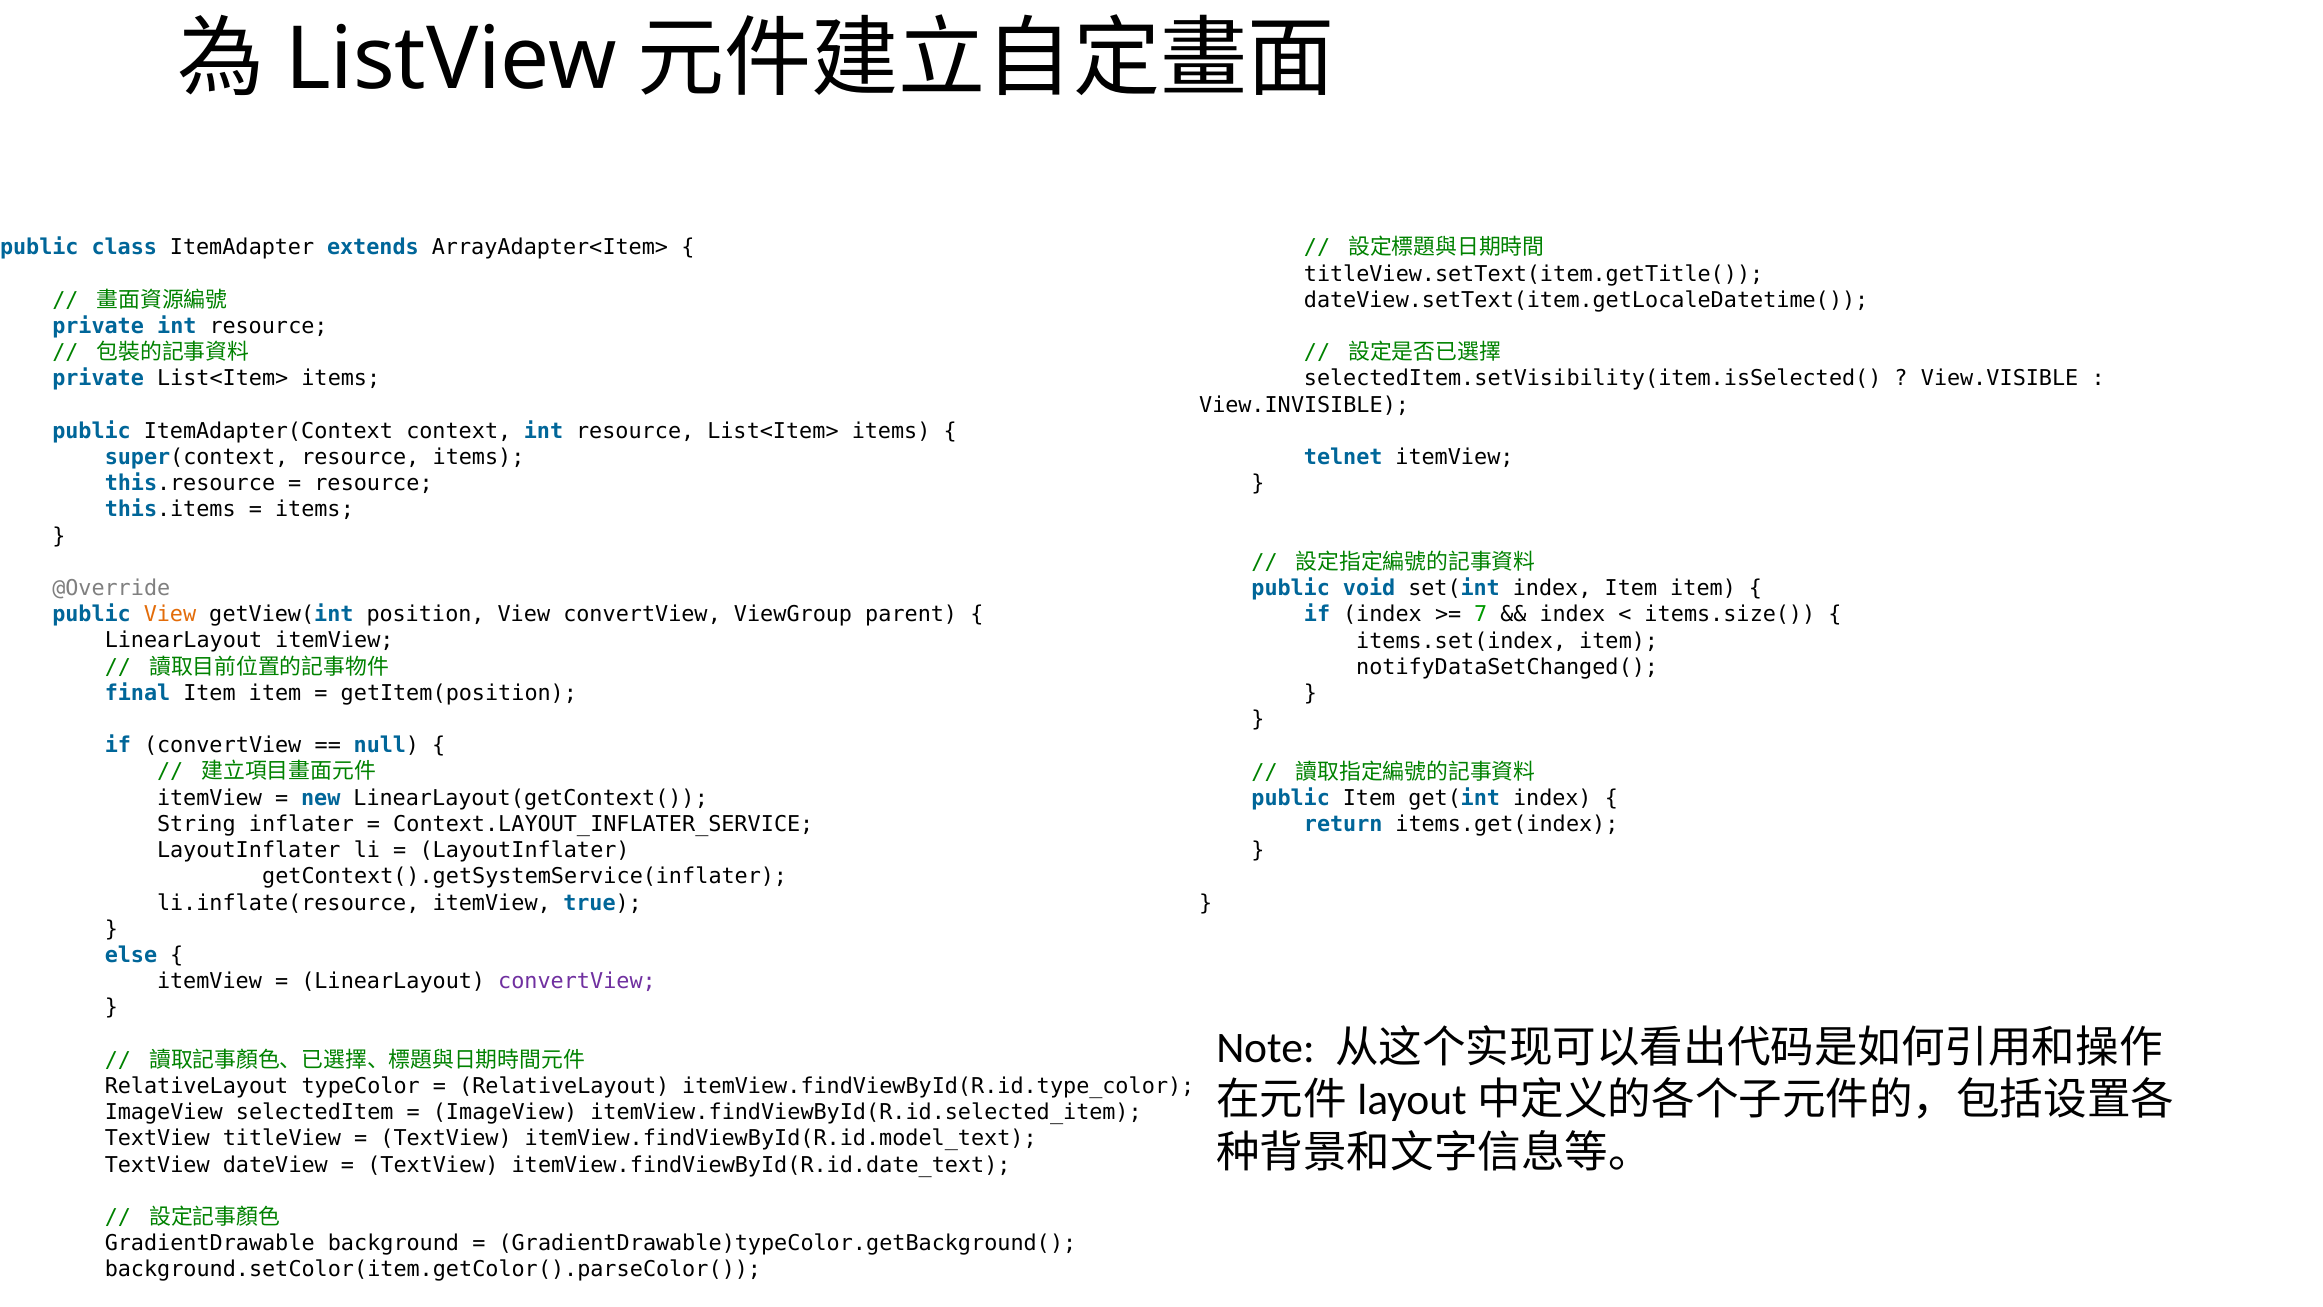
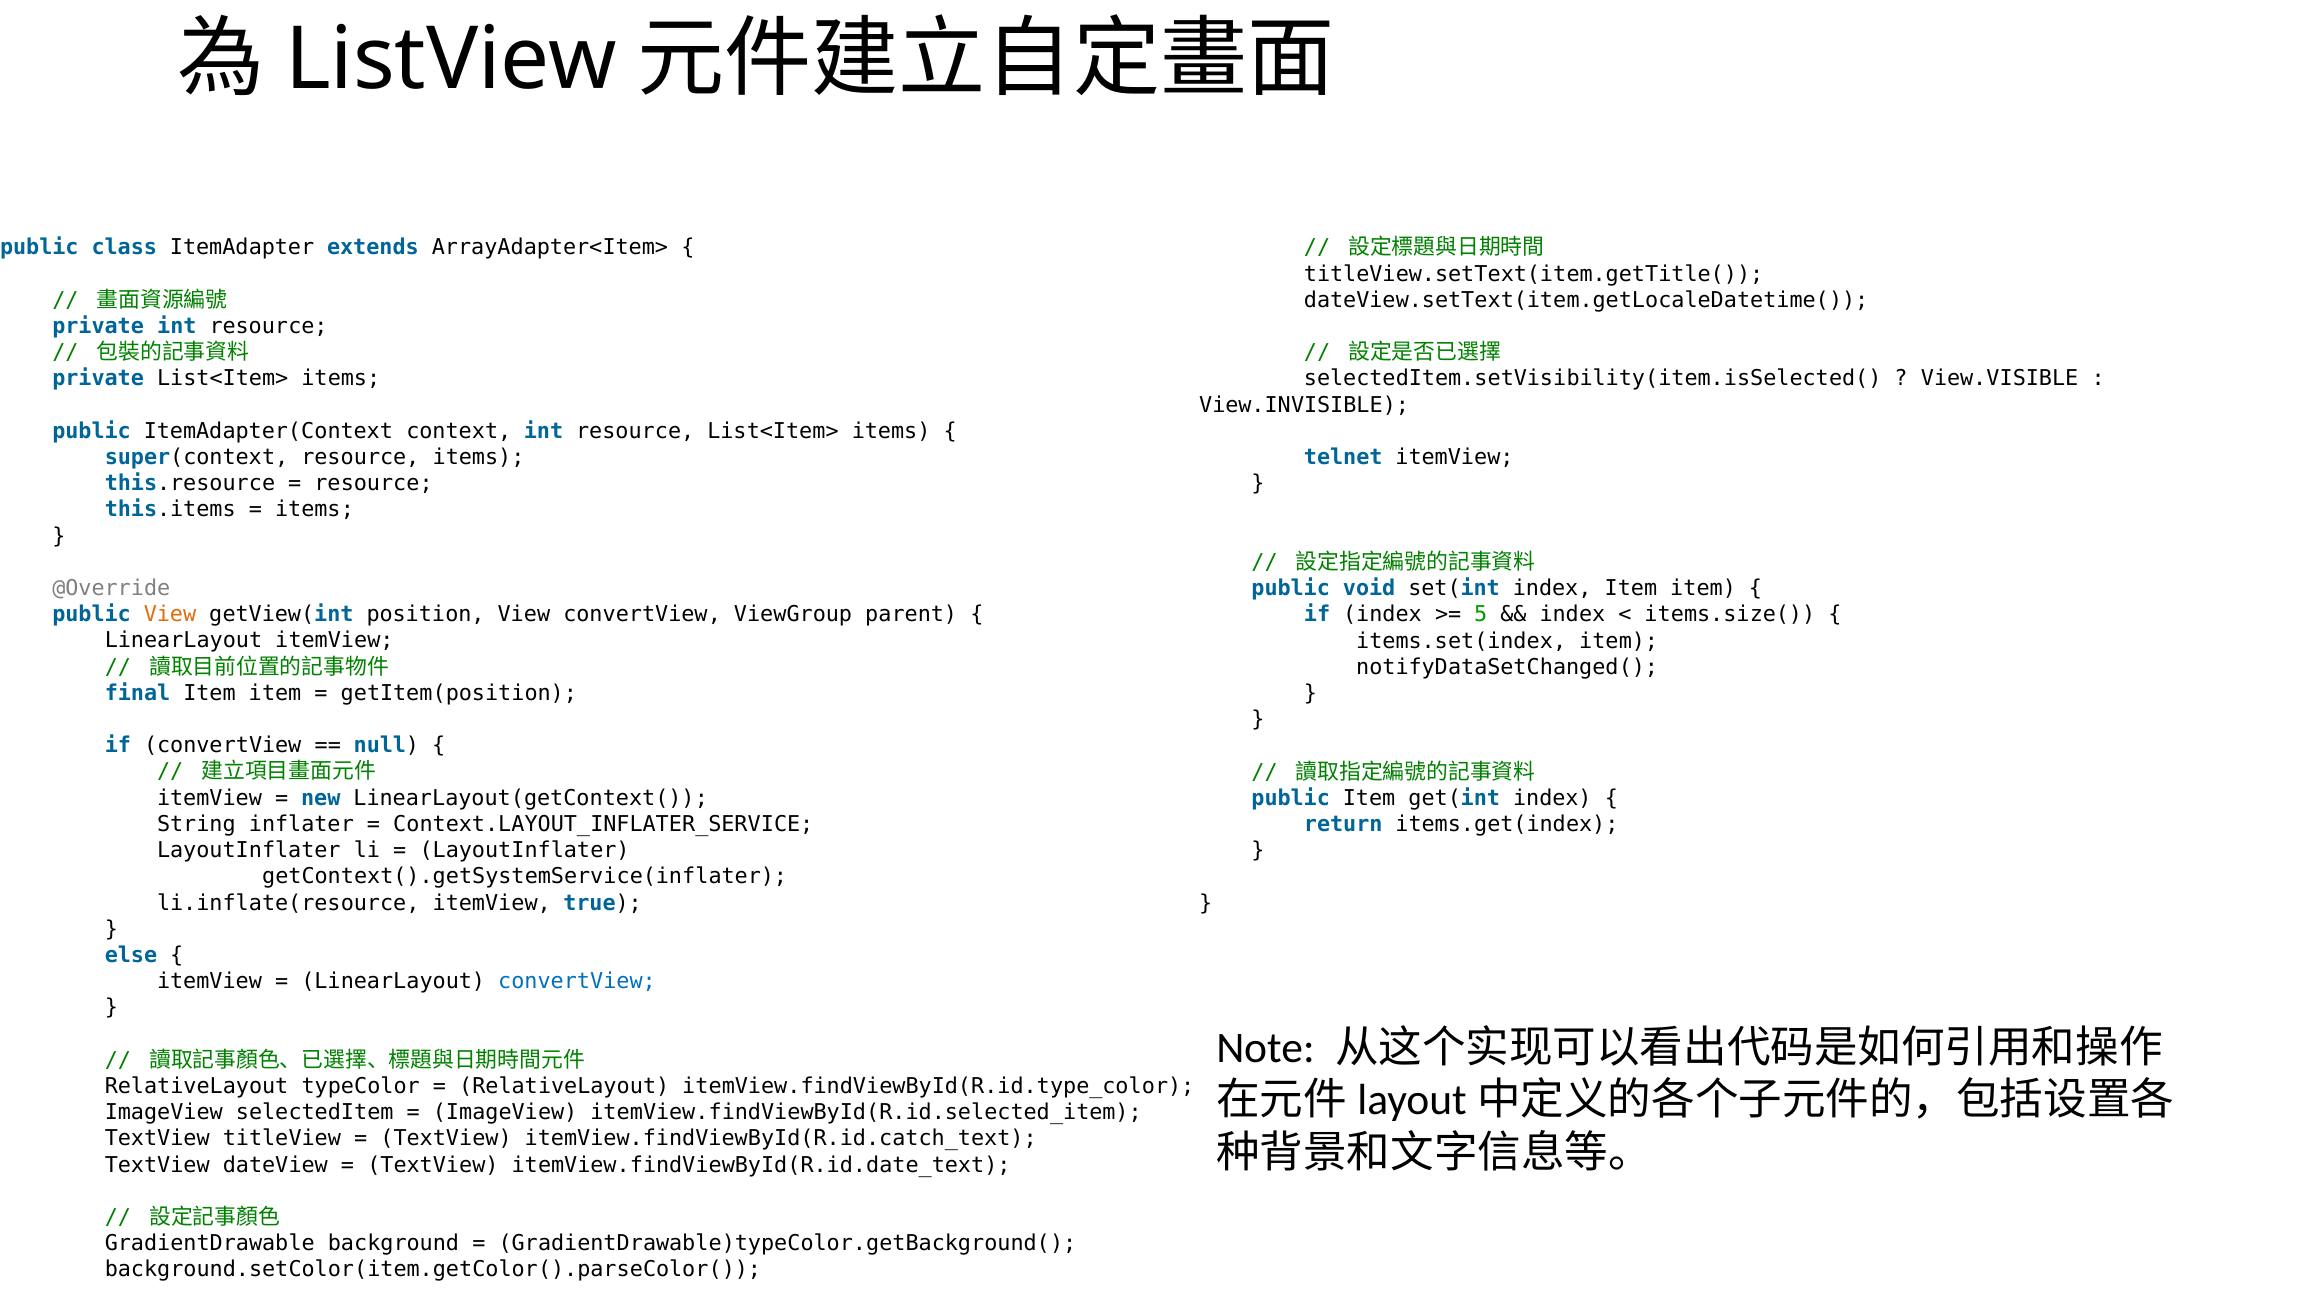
7: 7 -> 5
convertView at (577, 981) colour: purple -> blue
itemView.findViewById(R.id.model_text: itemView.findViewById(R.id.model_text -> itemView.findViewById(R.id.catch_text
